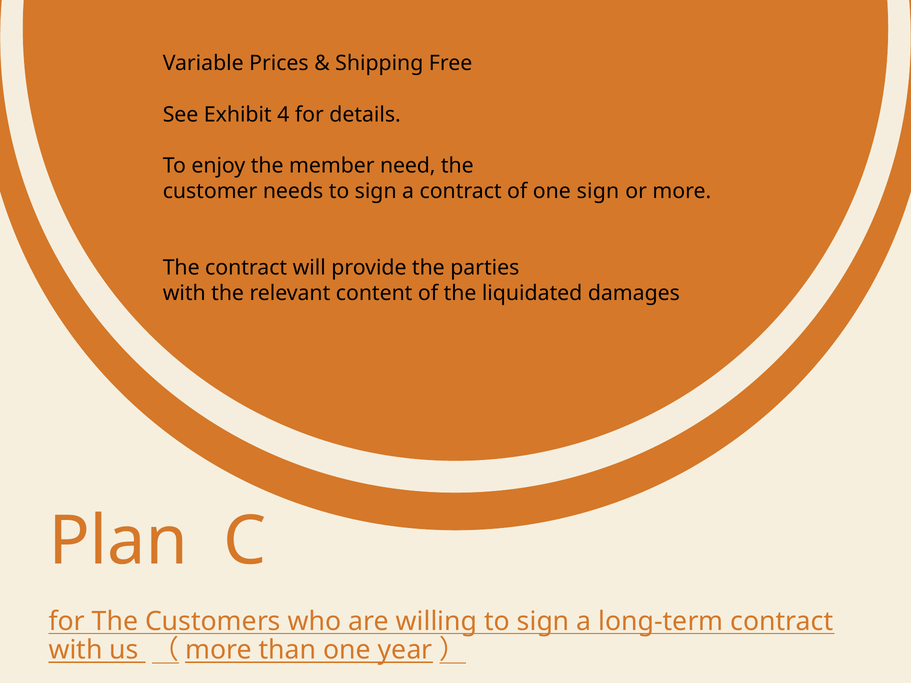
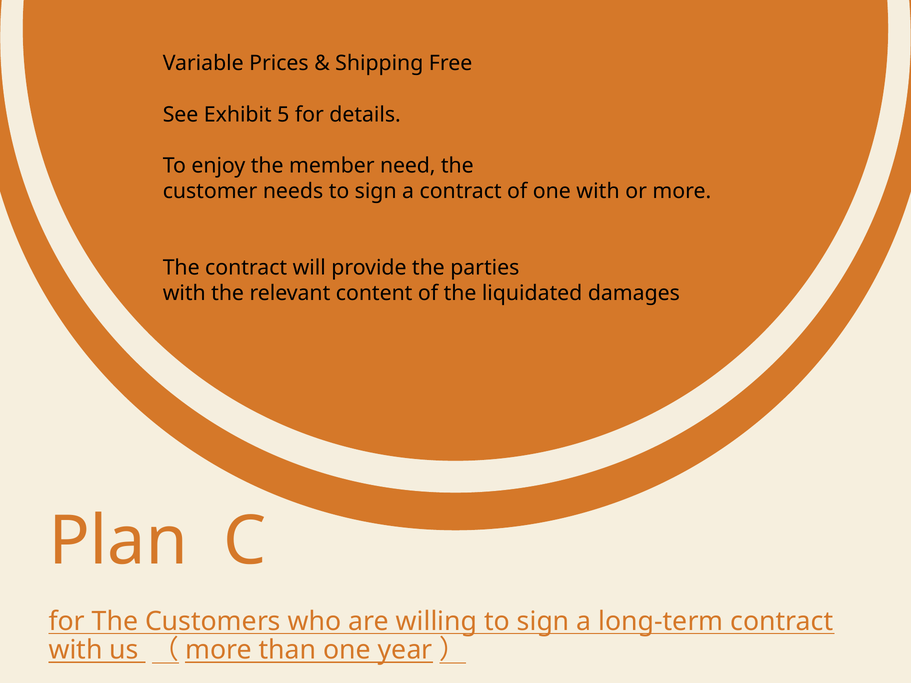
4: 4 -> 5
one sign: sign -> with
